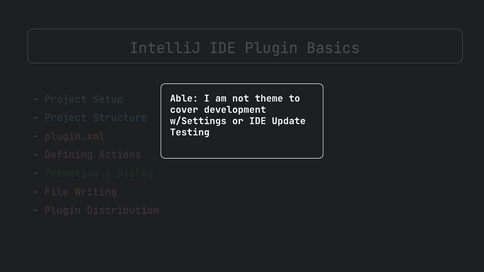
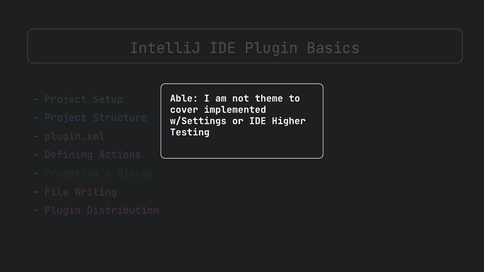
development: development -> implemented
Update: Update -> Higher
